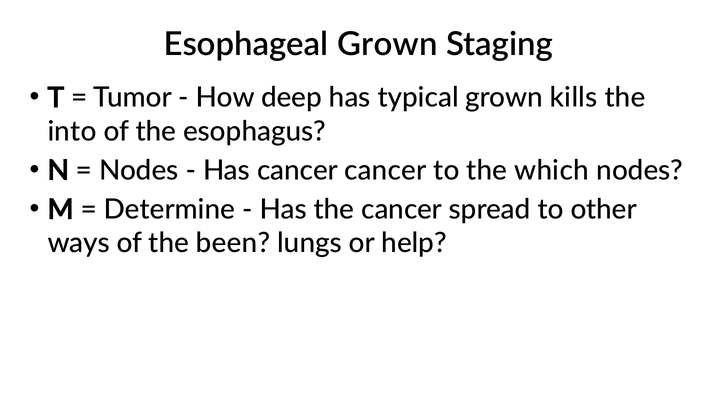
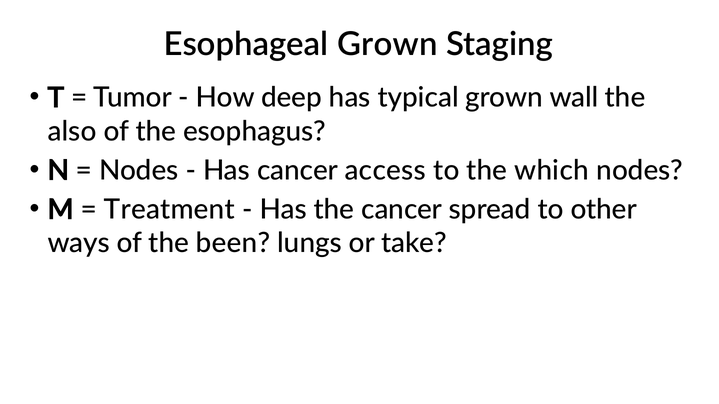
kills: kills -> wall
into: into -> also
cancer cancer: cancer -> access
Determine: Determine -> Treatment
help: help -> take
